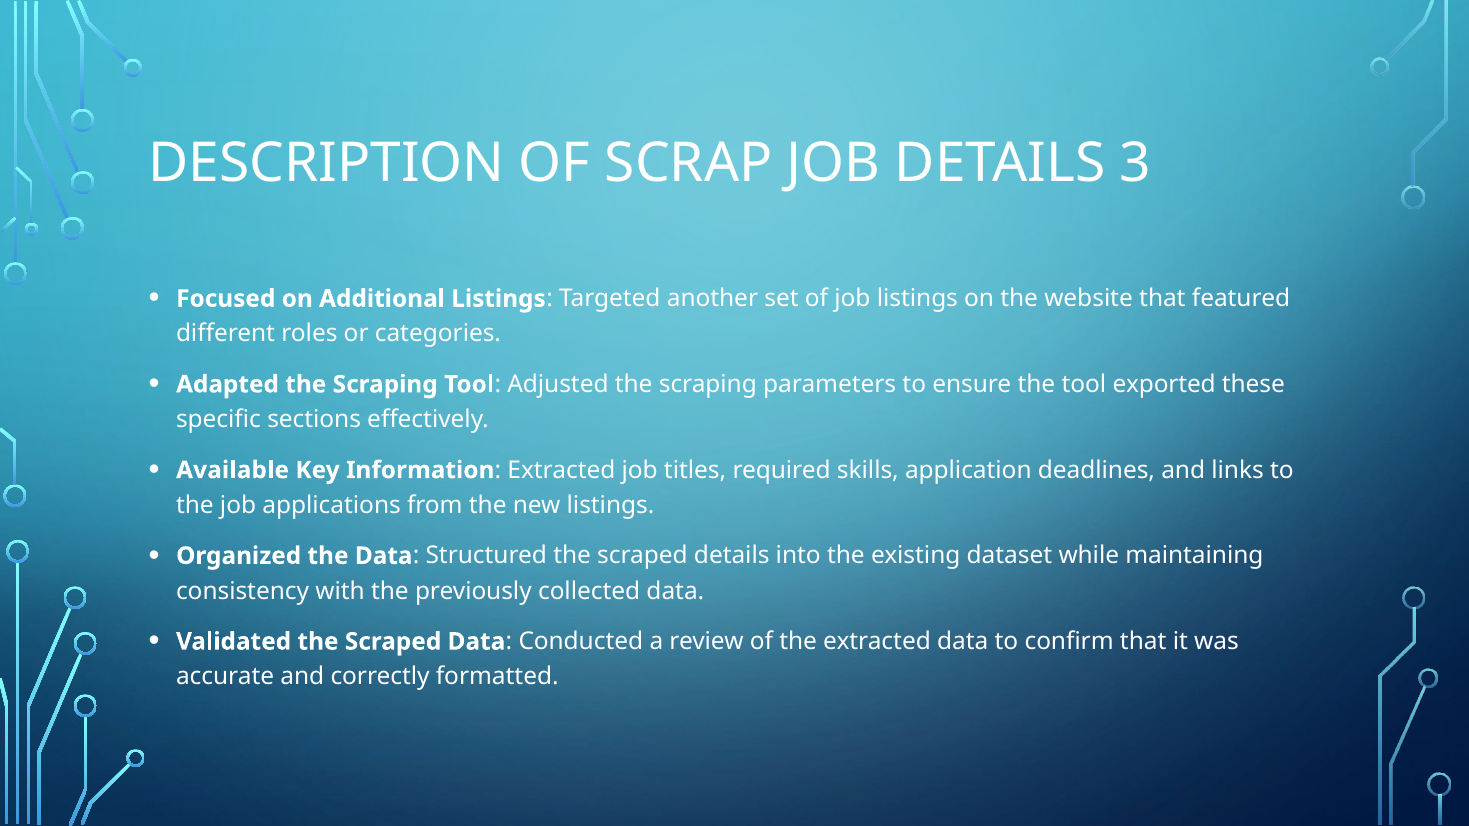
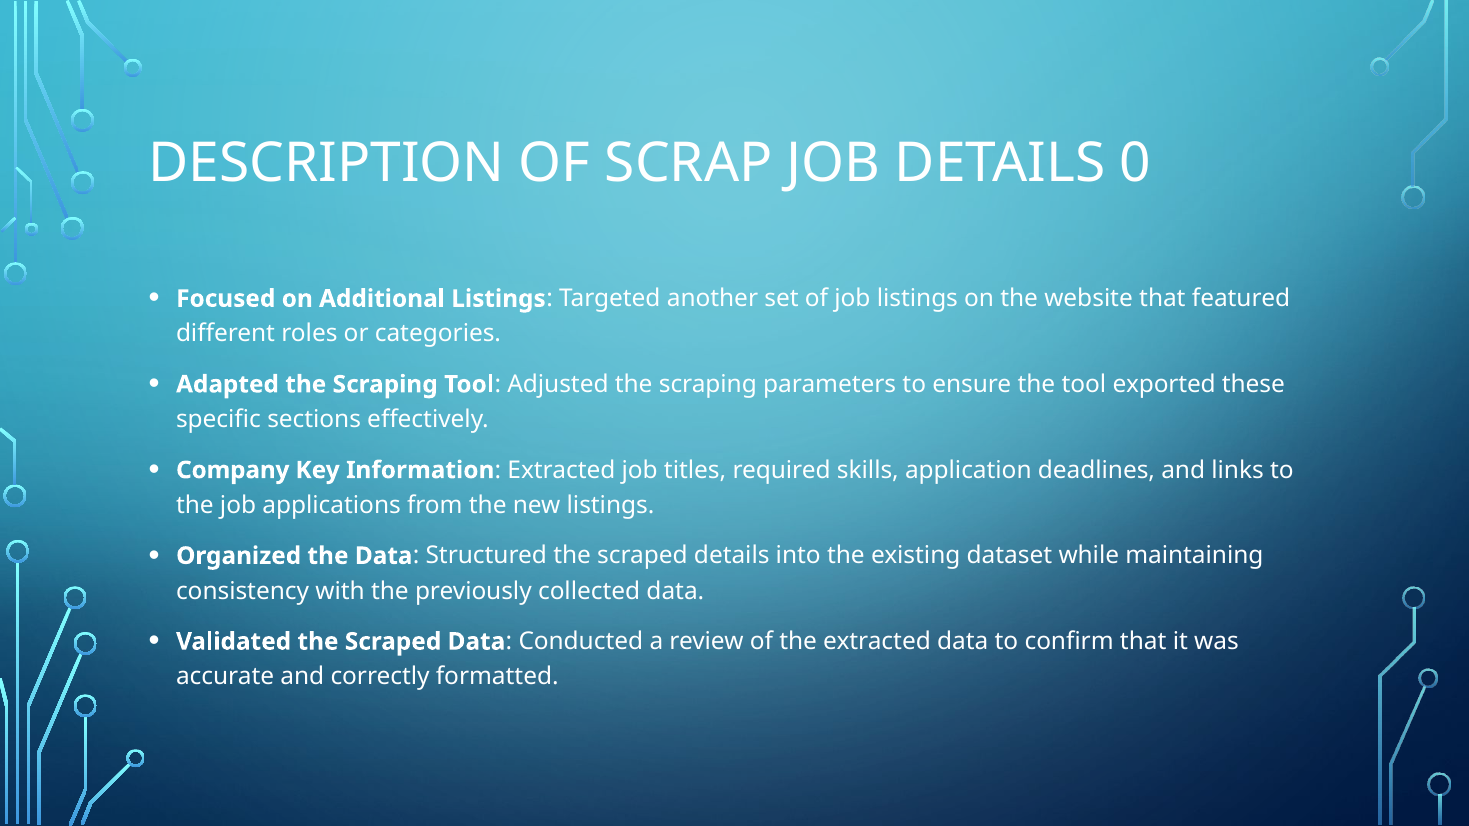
3: 3 -> 0
Available: Available -> Company
